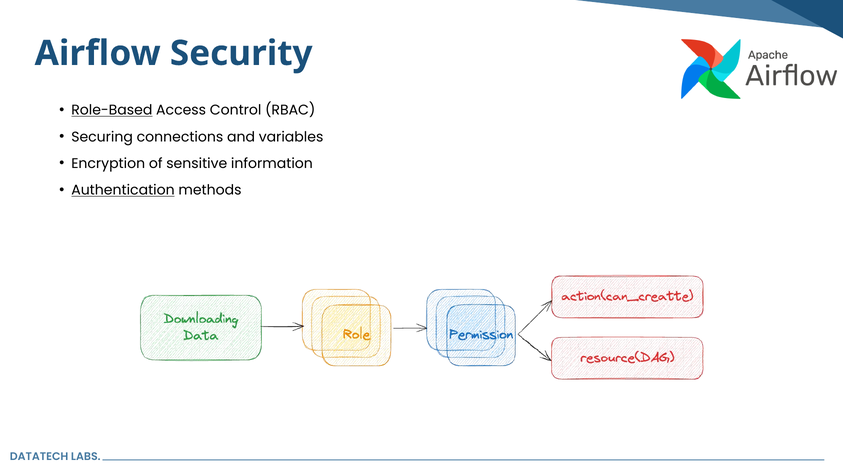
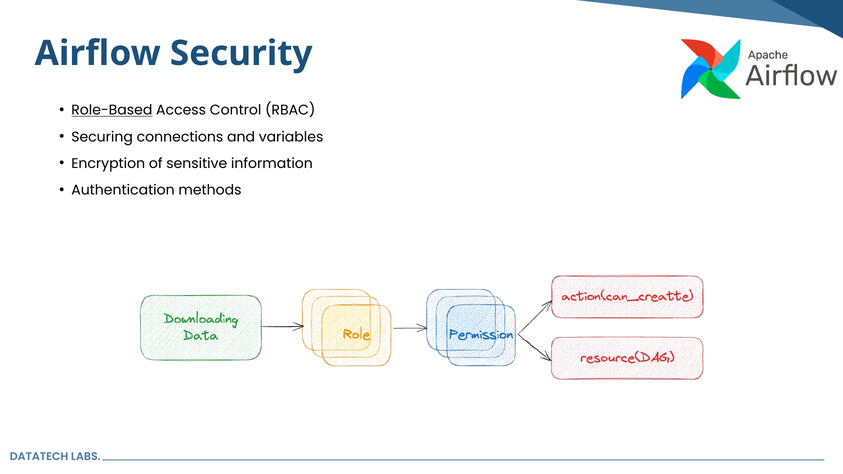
Authentication underline: present -> none
